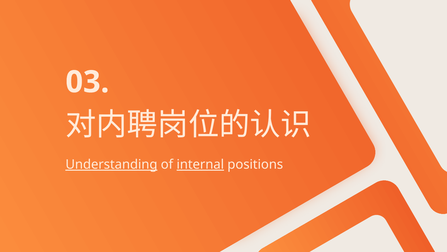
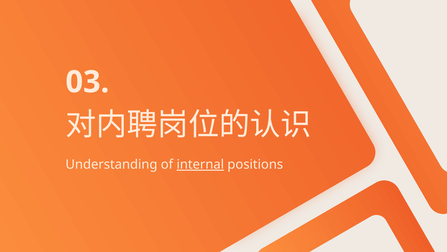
Understanding underline: present -> none
